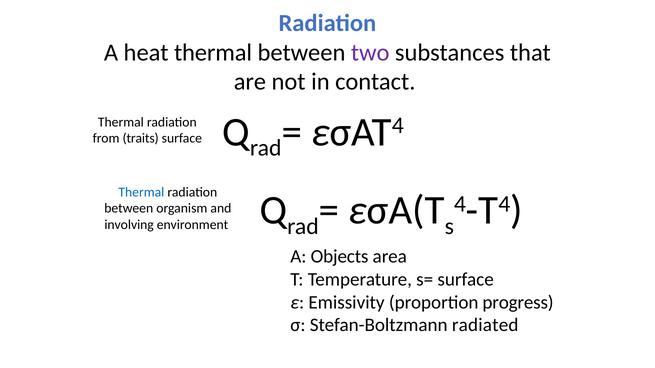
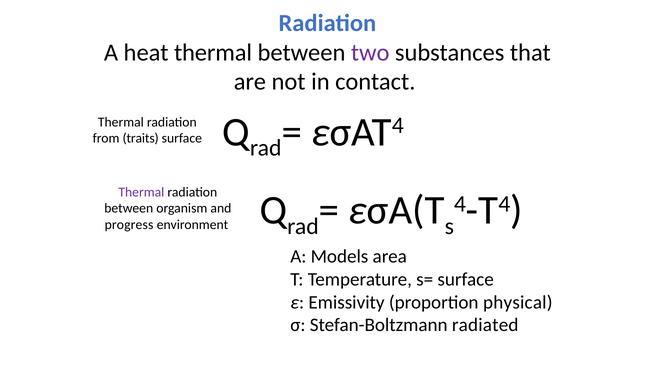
Thermal at (141, 192) colour: blue -> purple
involving: involving -> progress
Objects: Objects -> Models
progress: progress -> physical
